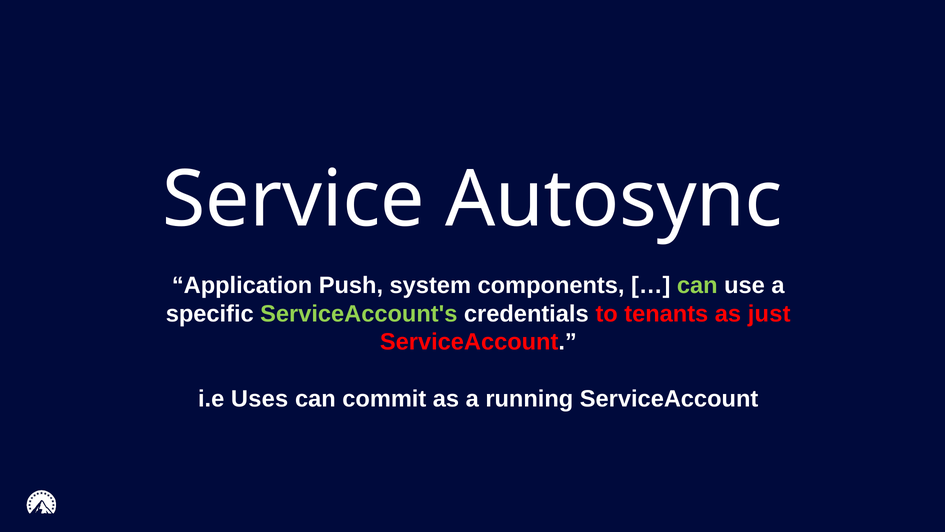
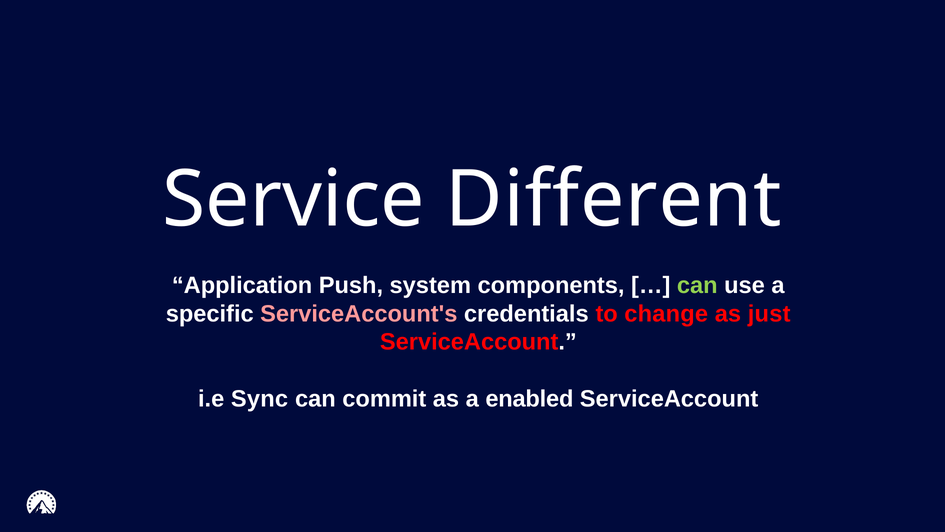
Autosync: Autosync -> Different
ServiceAccount's colour: light green -> pink
tenants: tenants -> change
Uses: Uses -> Sync
running: running -> enabled
